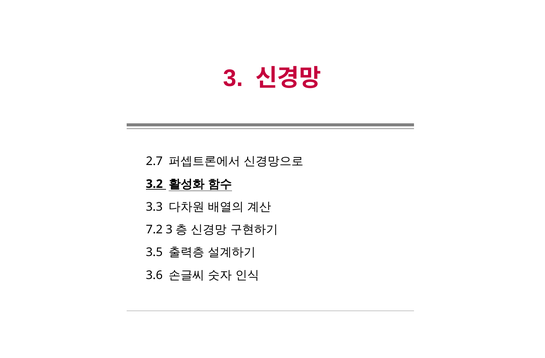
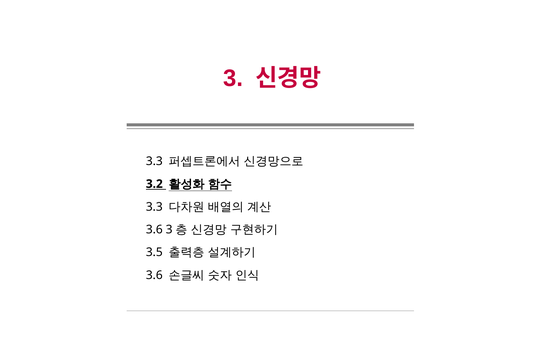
2.7 at (154, 161): 2.7 -> 3.3
7.2 at (154, 230): 7.2 -> 3.6
